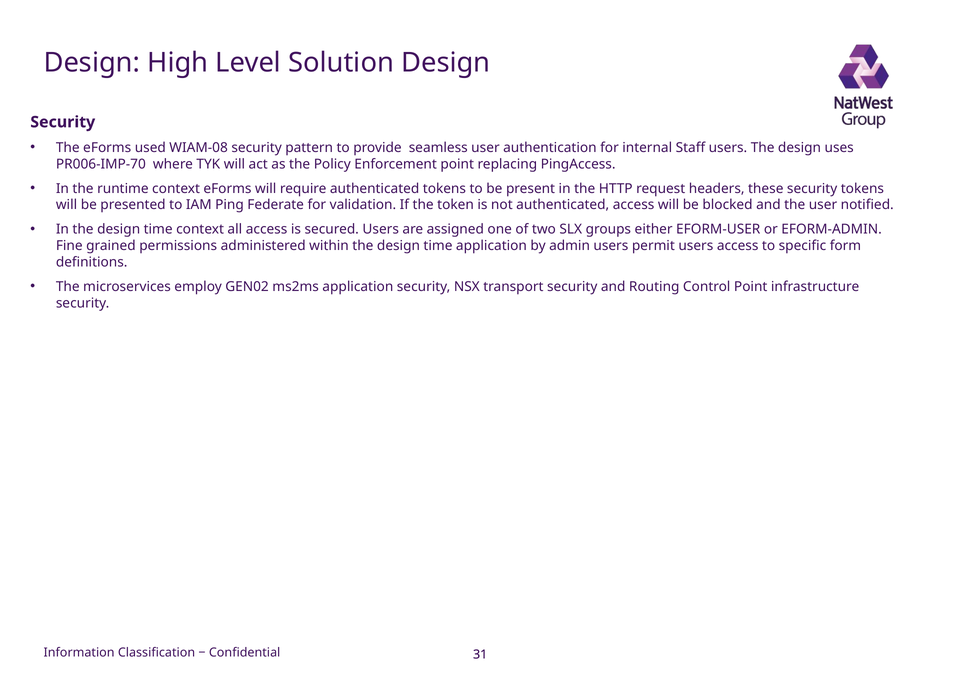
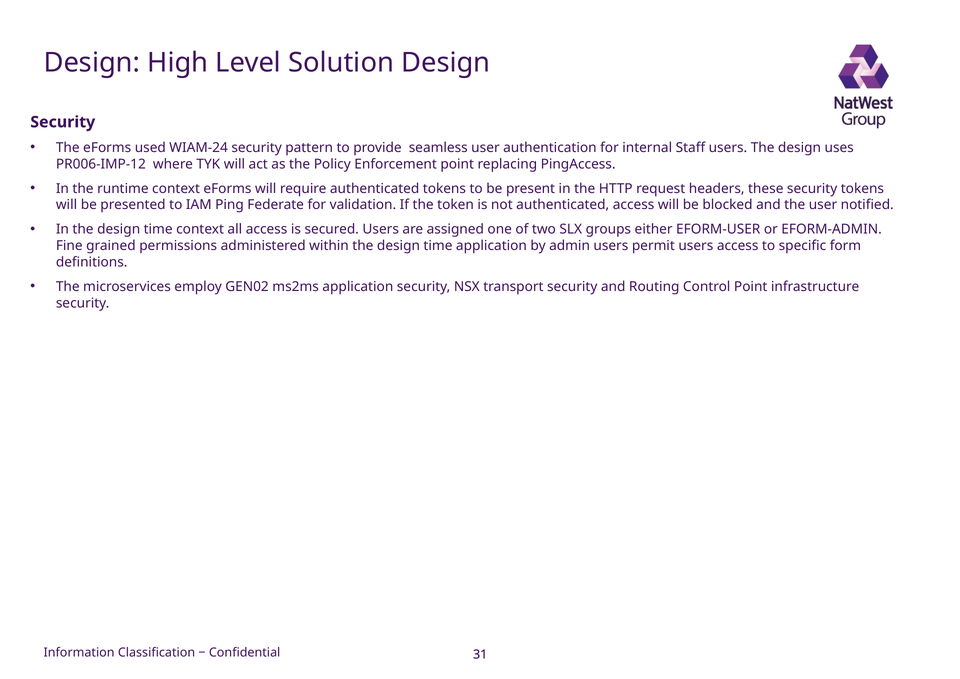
WIAM-08: WIAM-08 -> WIAM-24
PR006-IMP-70: PR006-IMP-70 -> PR006-IMP-12
